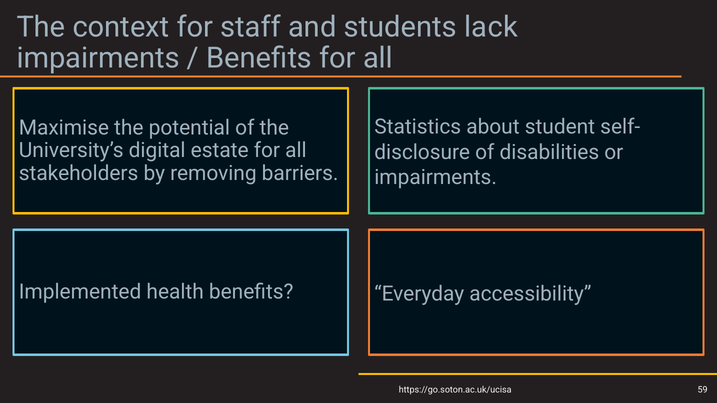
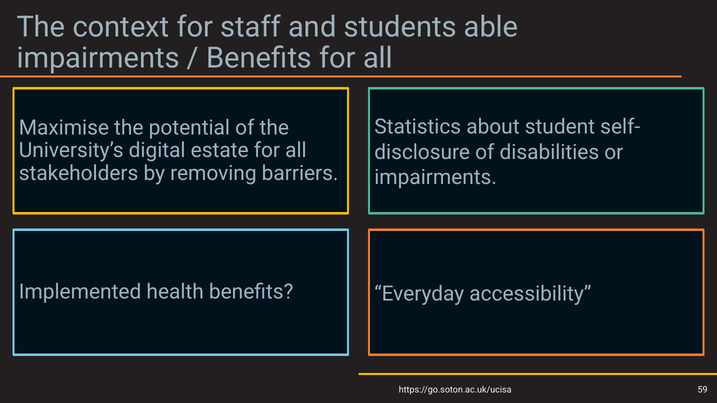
lack: lack -> able
